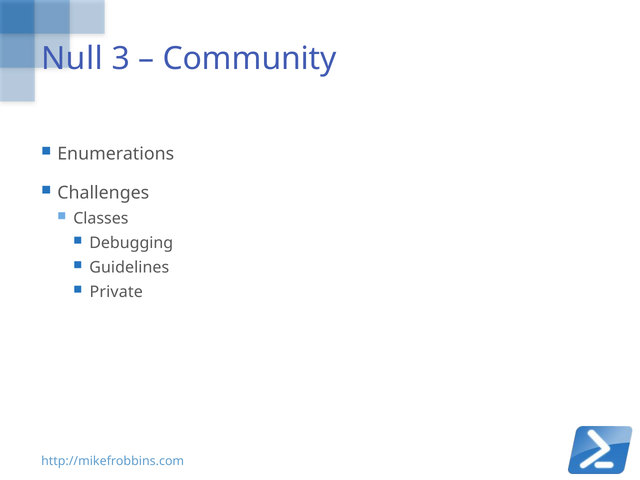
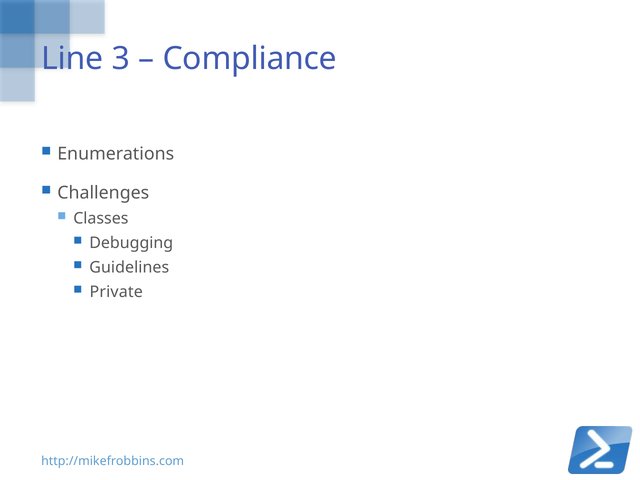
Null: Null -> Line
Community: Community -> Compliance
